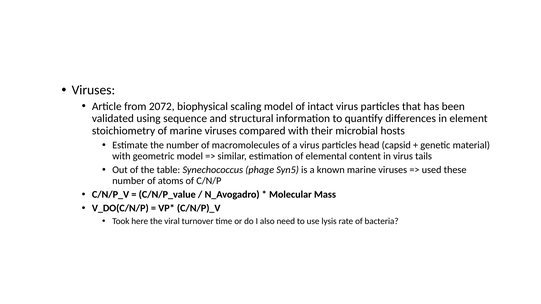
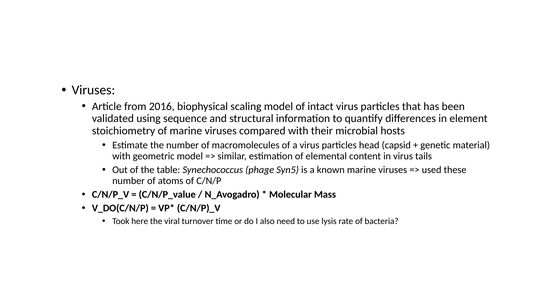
2072: 2072 -> 2016
